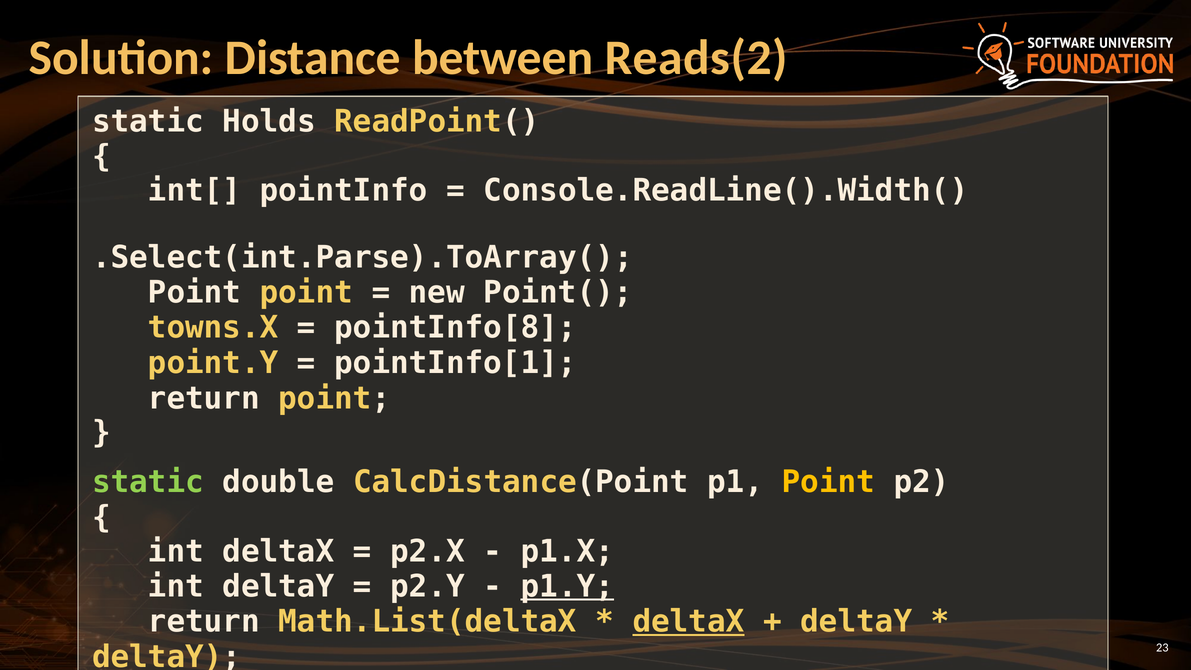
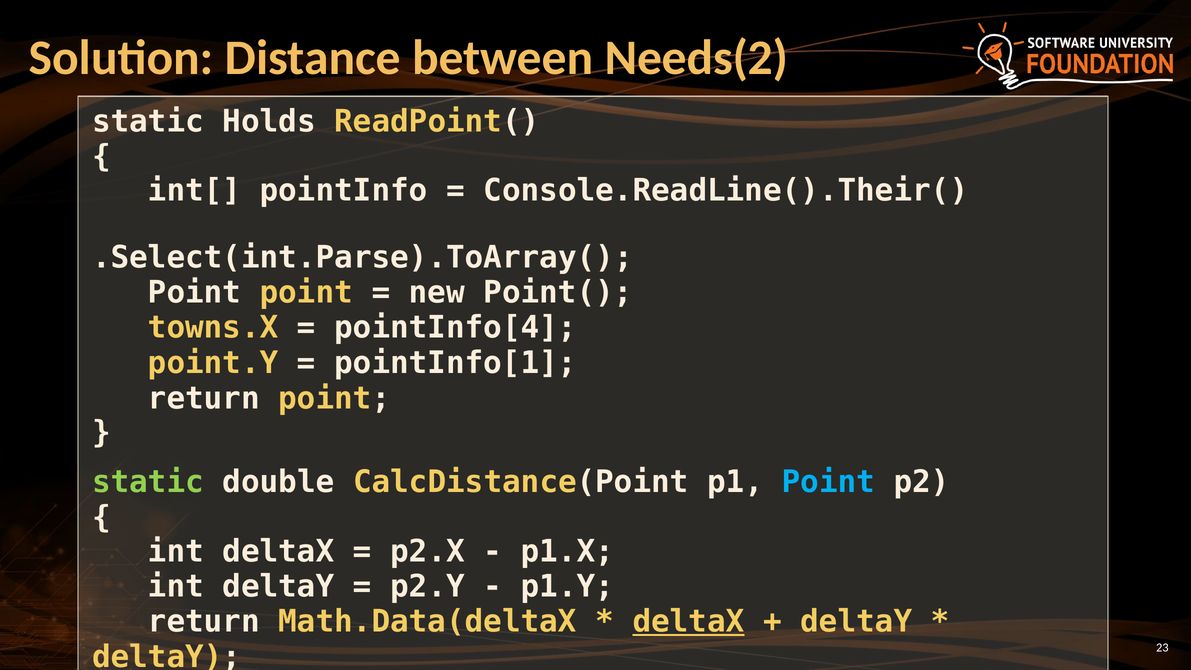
Reads(2: Reads(2 -> Needs(2
Console.ReadLine().Width(: Console.ReadLine().Width( -> Console.ReadLine().Their(
pointInfo[8: pointInfo[8 -> pointInfo[4
Point at (828, 482) colour: yellow -> light blue
p1.Y underline: present -> none
Math.List(deltaX: Math.List(deltaX -> Math.Data(deltaX
